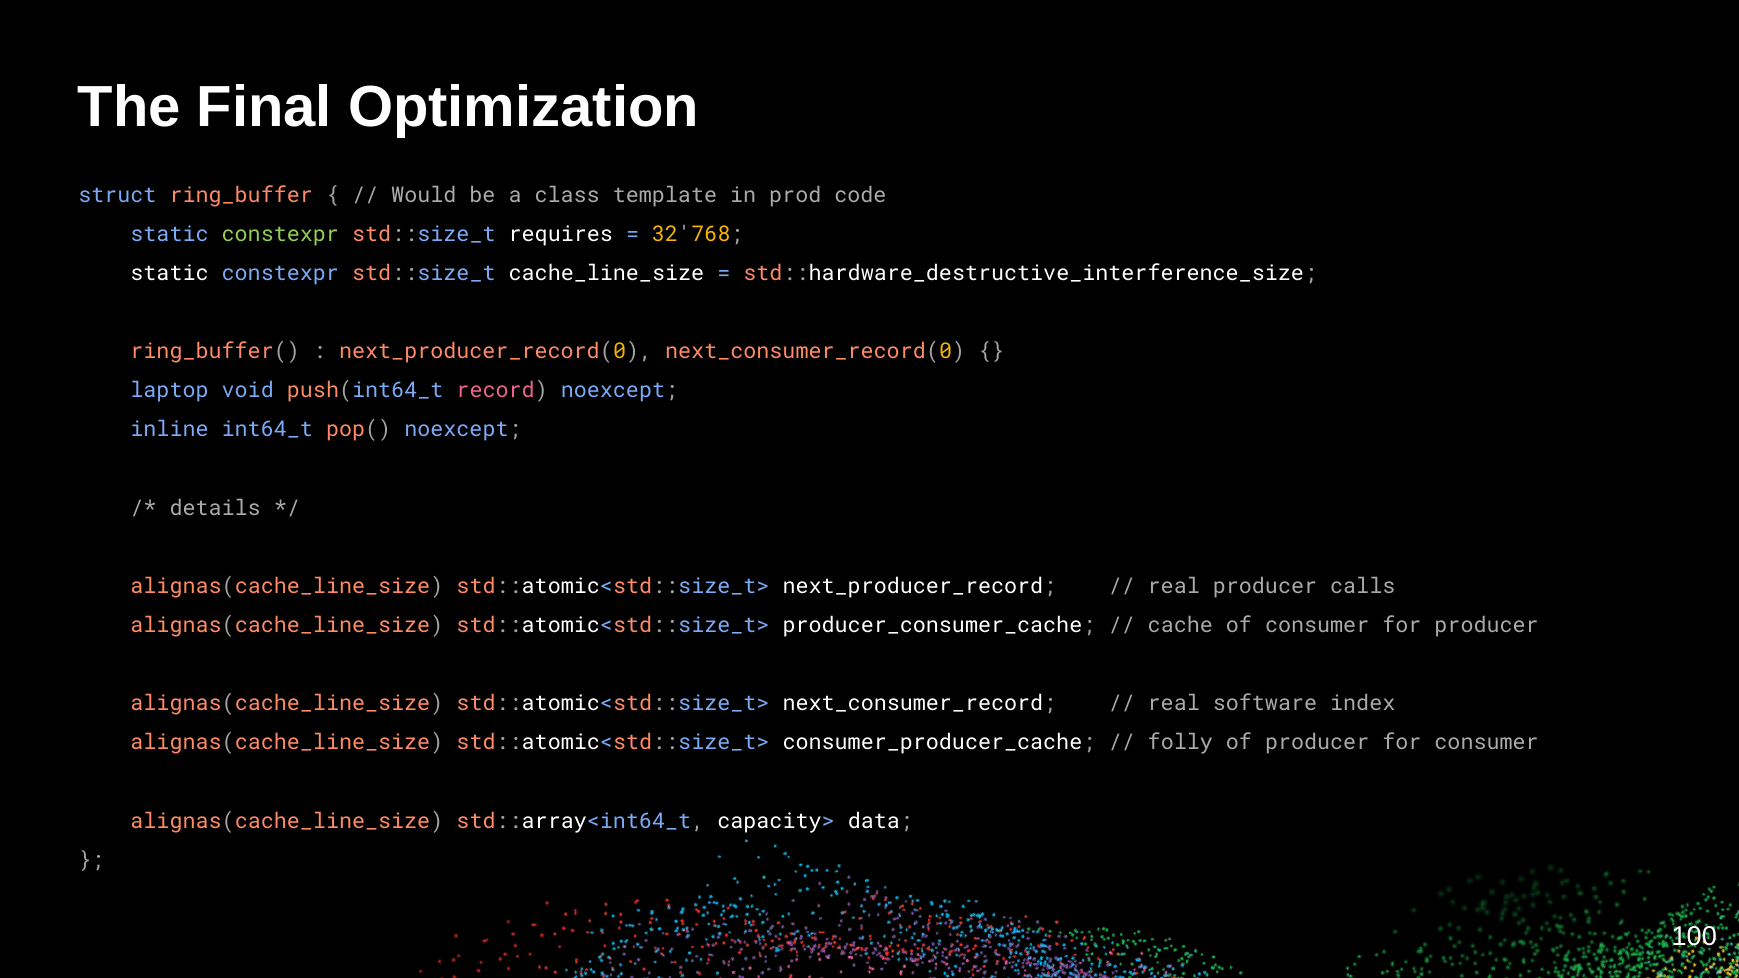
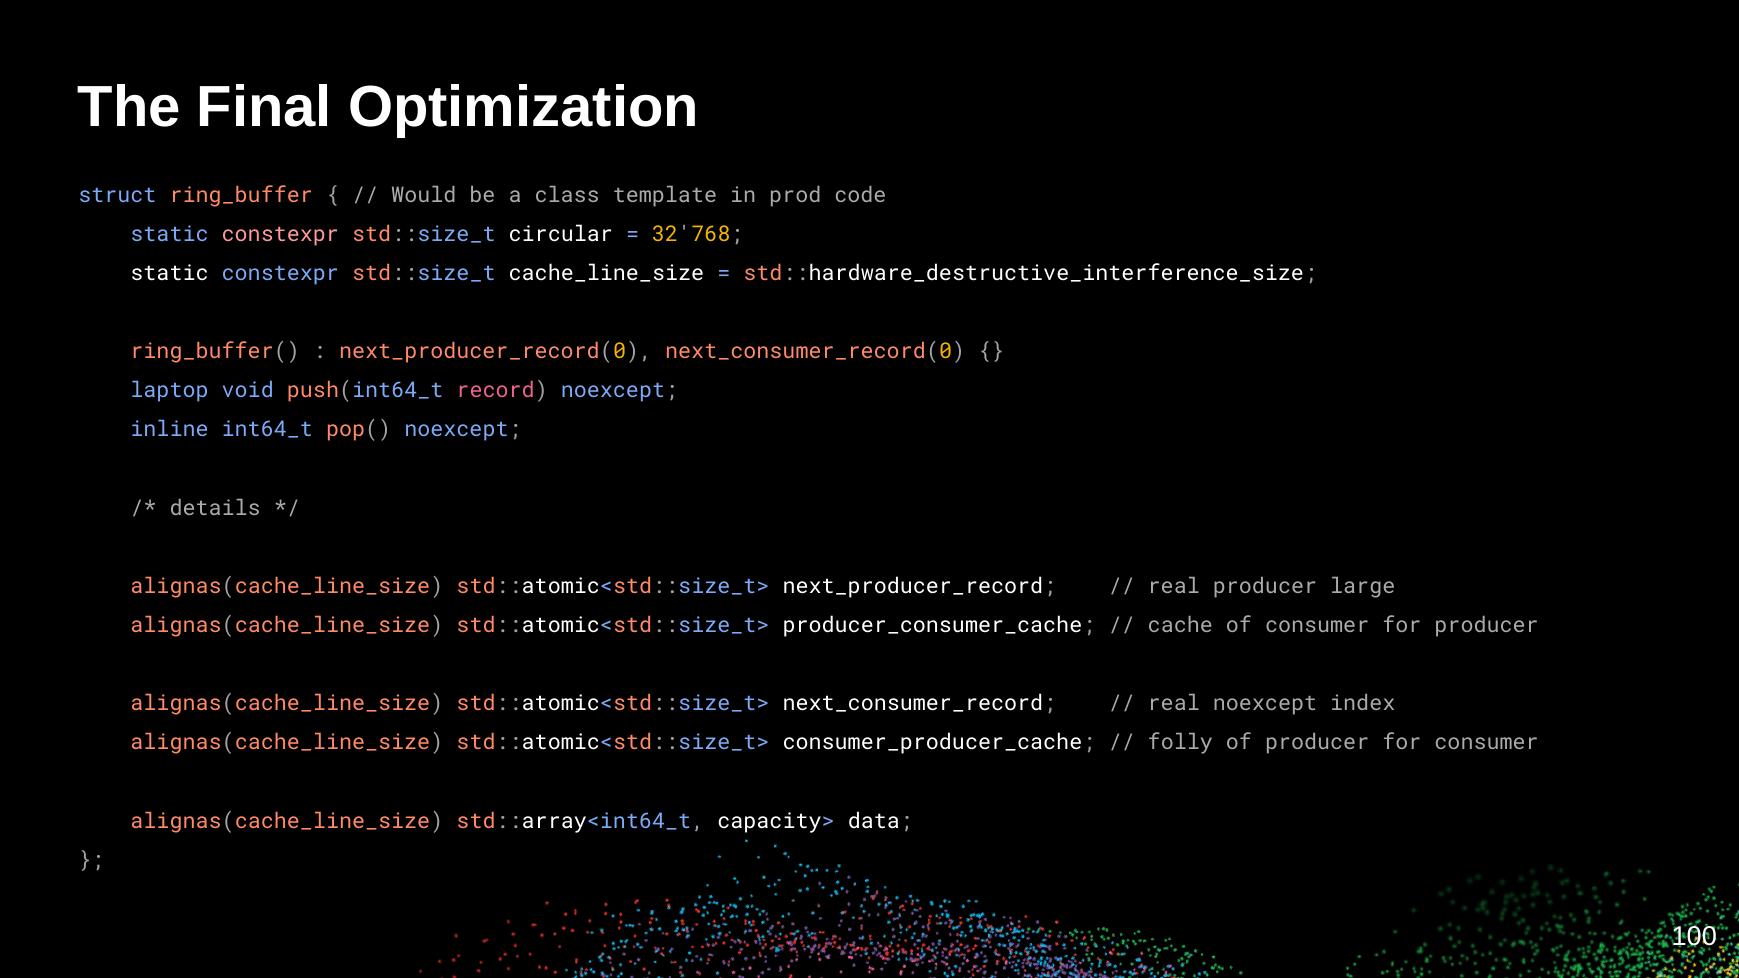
constexpr at (280, 234) colour: light green -> pink
requires: requires -> circular
calls: calls -> large
real software: software -> noexcept
